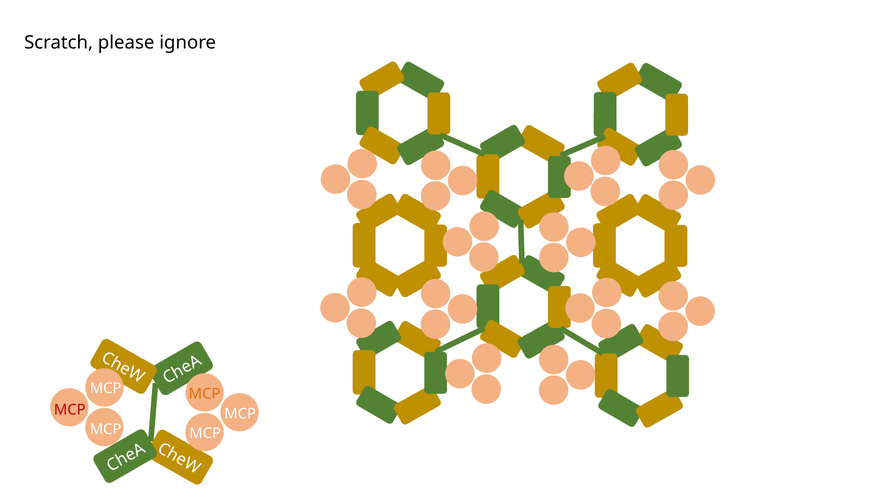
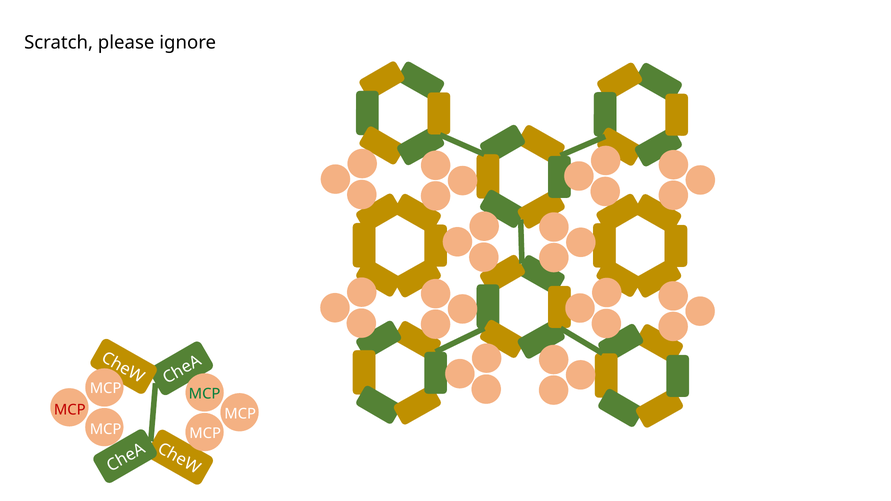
MCP at (205, 394) colour: orange -> green
